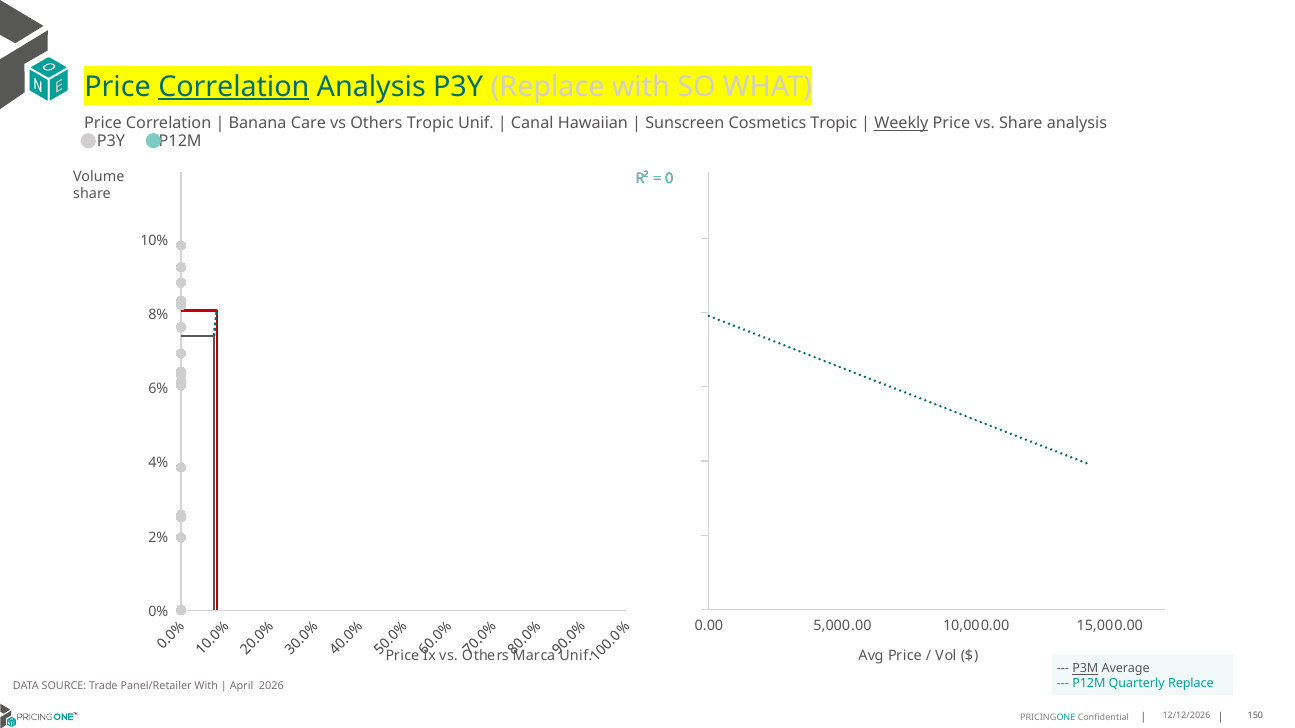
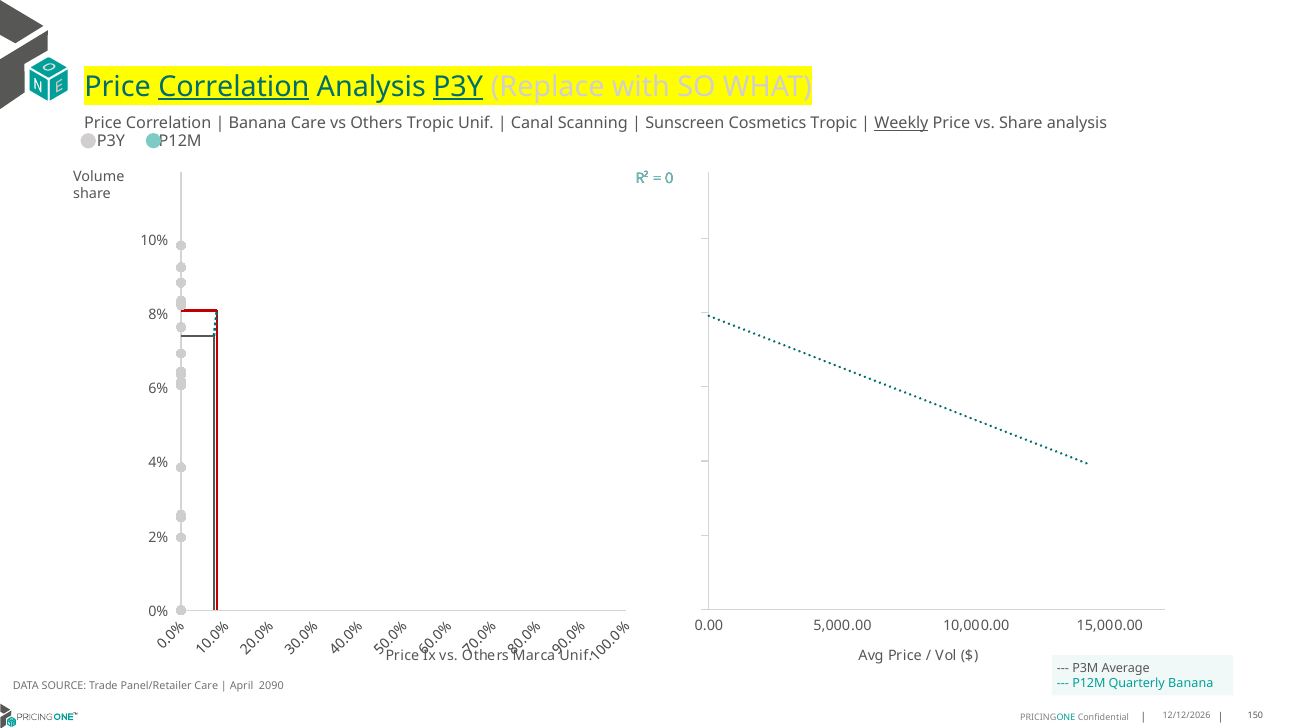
P3Y at (458, 87) underline: none -> present
Hawaiian: Hawaiian -> Scanning
P3M underline: present -> none
Quarterly Replace: Replace -> Banana
Panel/Retailer With: With -> Care
2026: 2026 -> 2090
